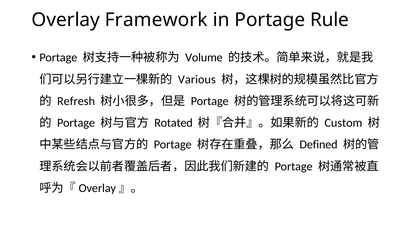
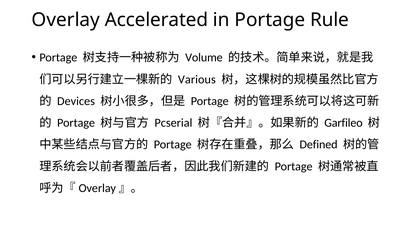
Framework: Framework -> Accelerated
Refresh: Refresh -> Devices
Rotated: Rotated -> Pcserial
Custom: Custom -> Garfileo
